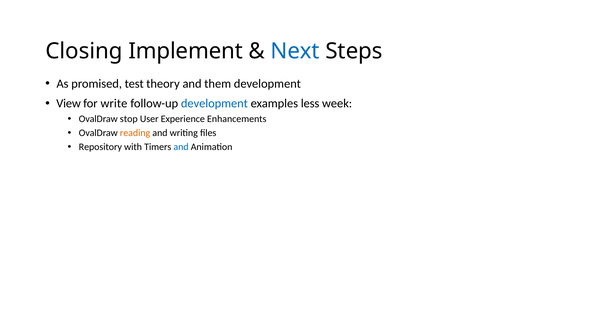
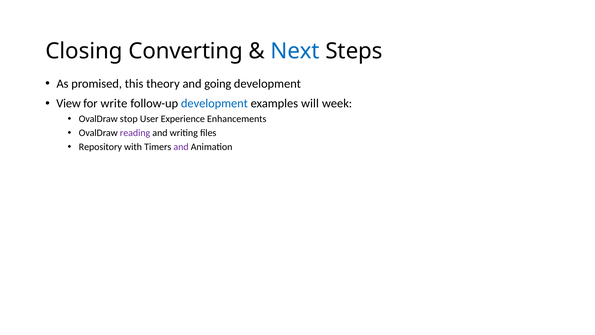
Implement: Implement -> Converting
test: test -> this
them: them -> going
less: less -> will
reading colour: orange -> purple
and at (181, 147) colour: blue -> purple
